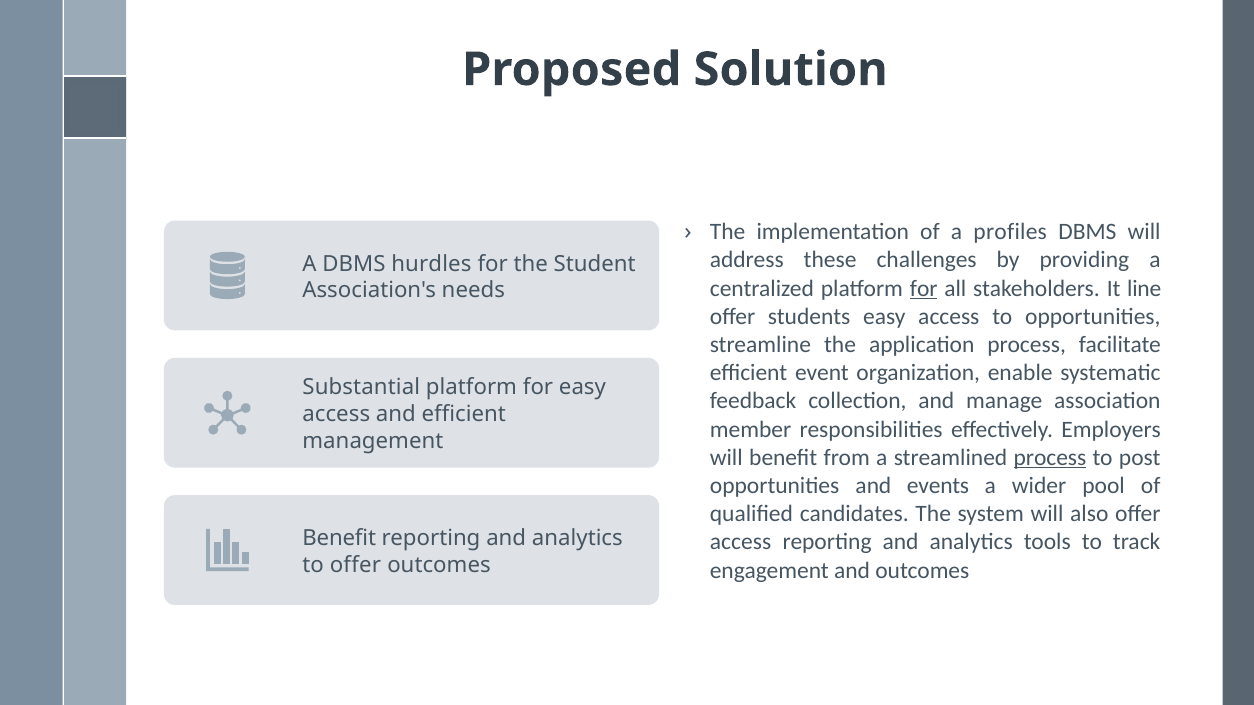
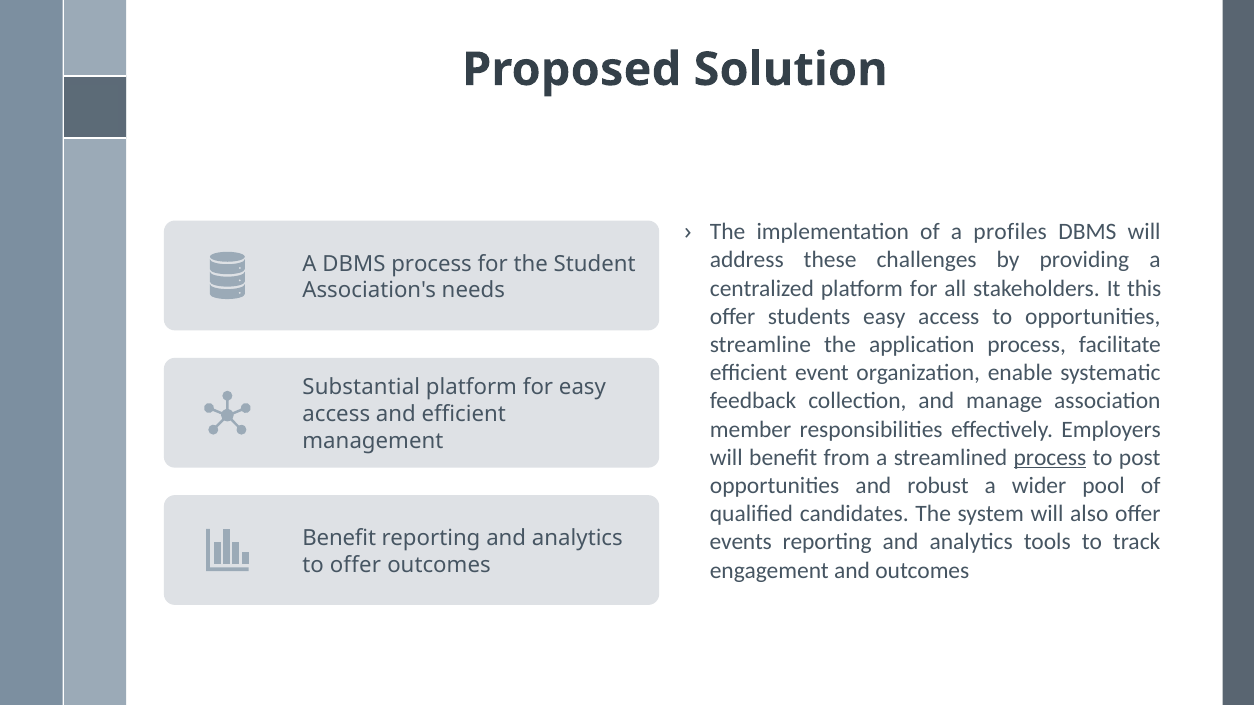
DBMS hurdles: hurdles -> process
for at (924, 289) underline: present -> none
line: line -> this
events: events -> robust
access at (741, 543): access -> events
